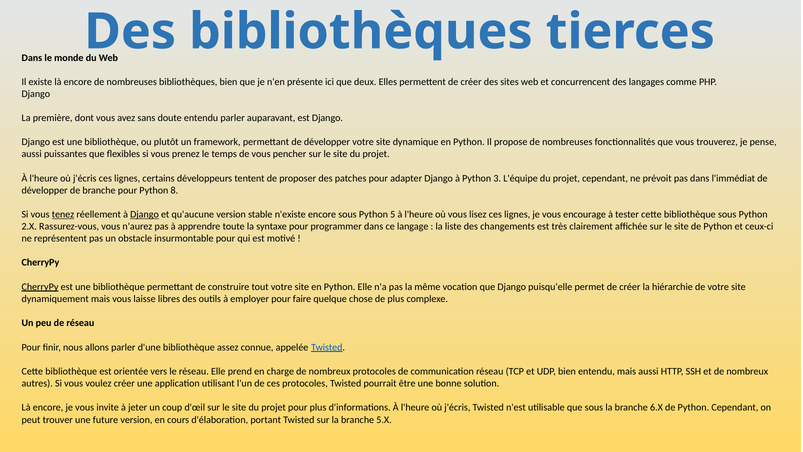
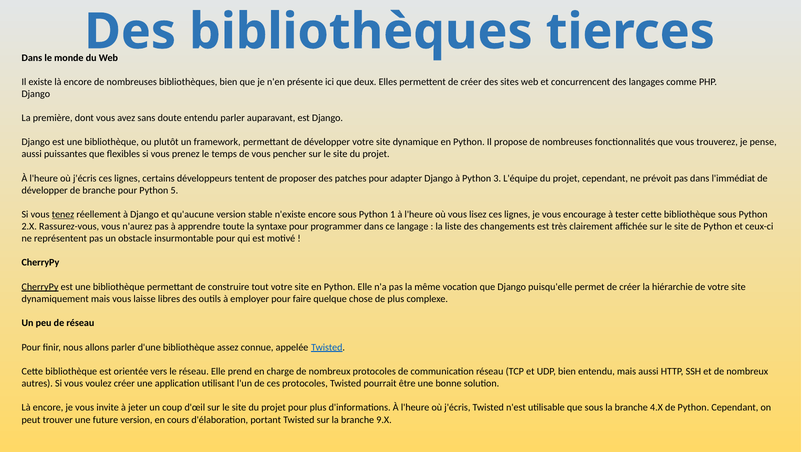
8: 8 -> 5
Django at (144, 214) underline: present -> none
5: 5 -> 1
6.X: 6.X -> 4.X
5.X: 5.X -> 9.X
